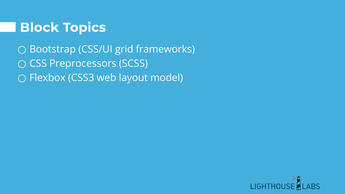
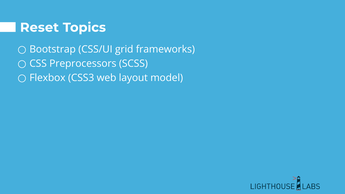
Block: Block -> Reset
